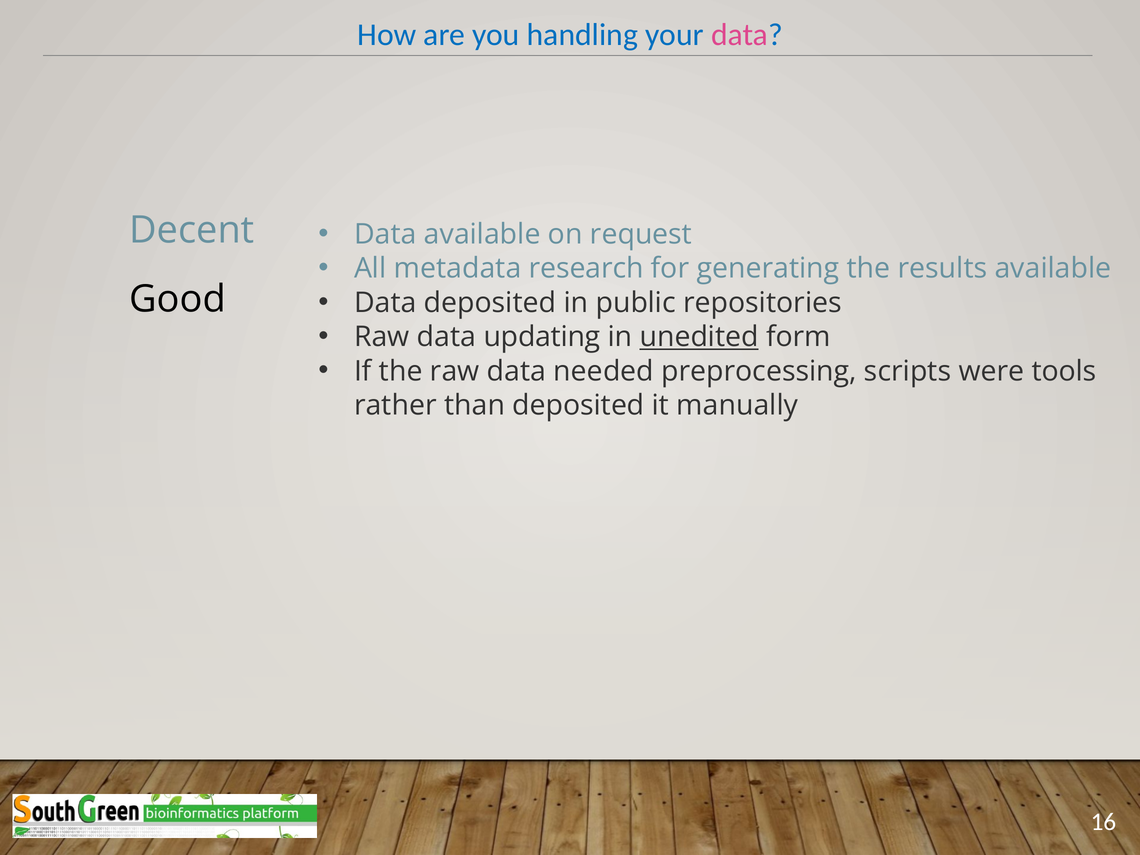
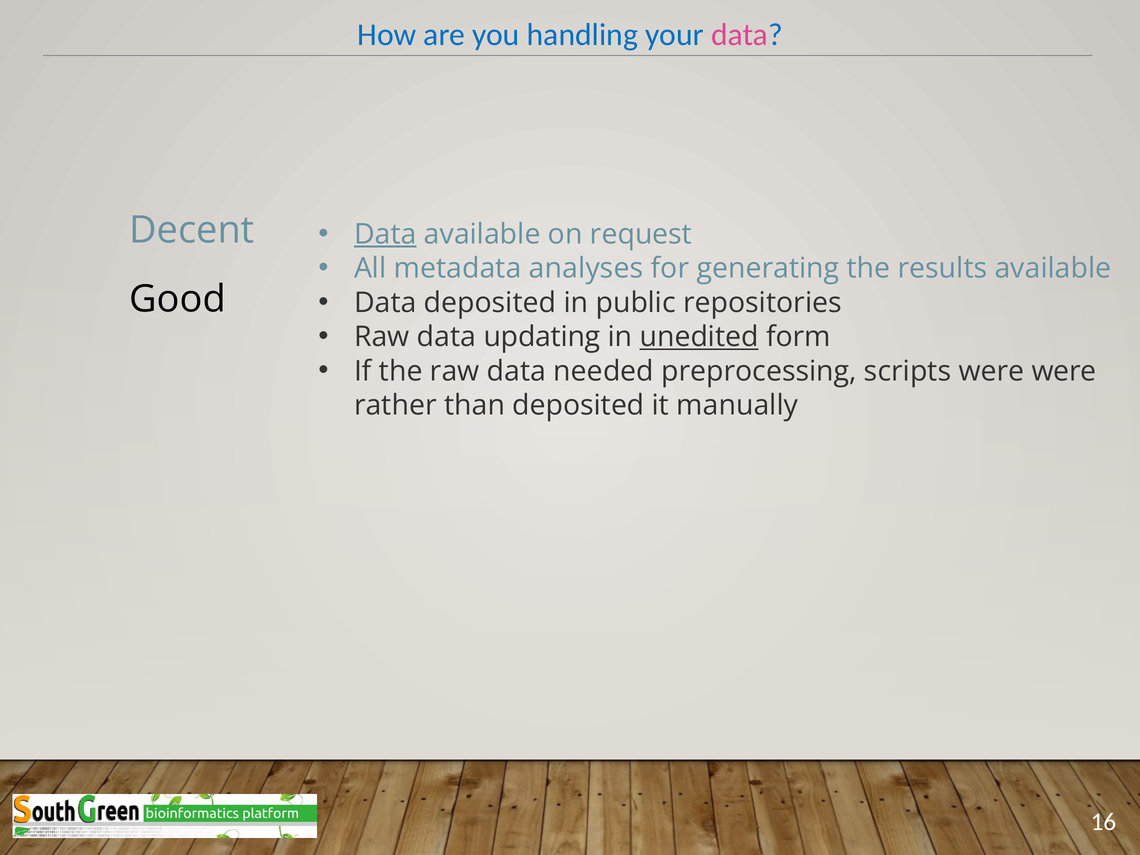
Data at (385, 234) underline: none -> present
research: research -> analyses
were tools: tools -> were
